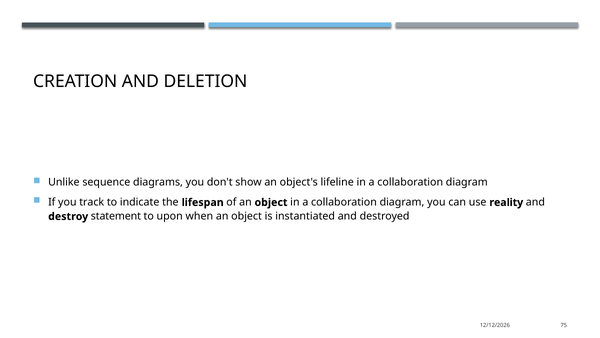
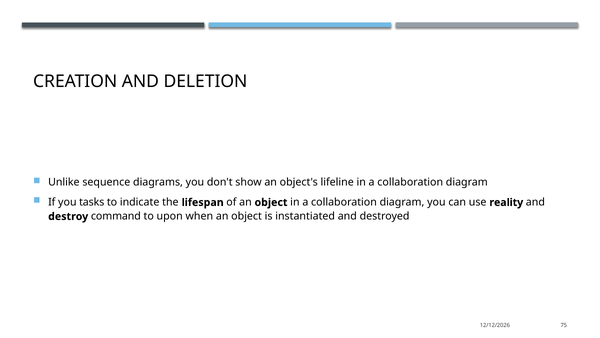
track: track -> tasks
statement: statement -> command
